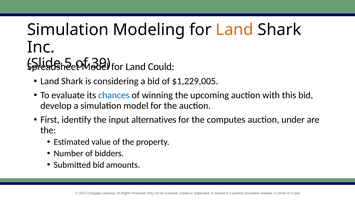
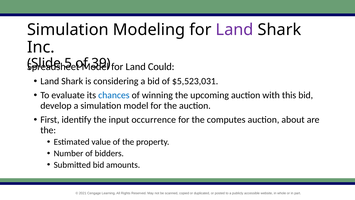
Land at (235, 30) colour: orange -> purple
$1,229,005: $1,229,005 -> $5,523,031
alternatives: alternatives -> occurrence
under: under -> about
